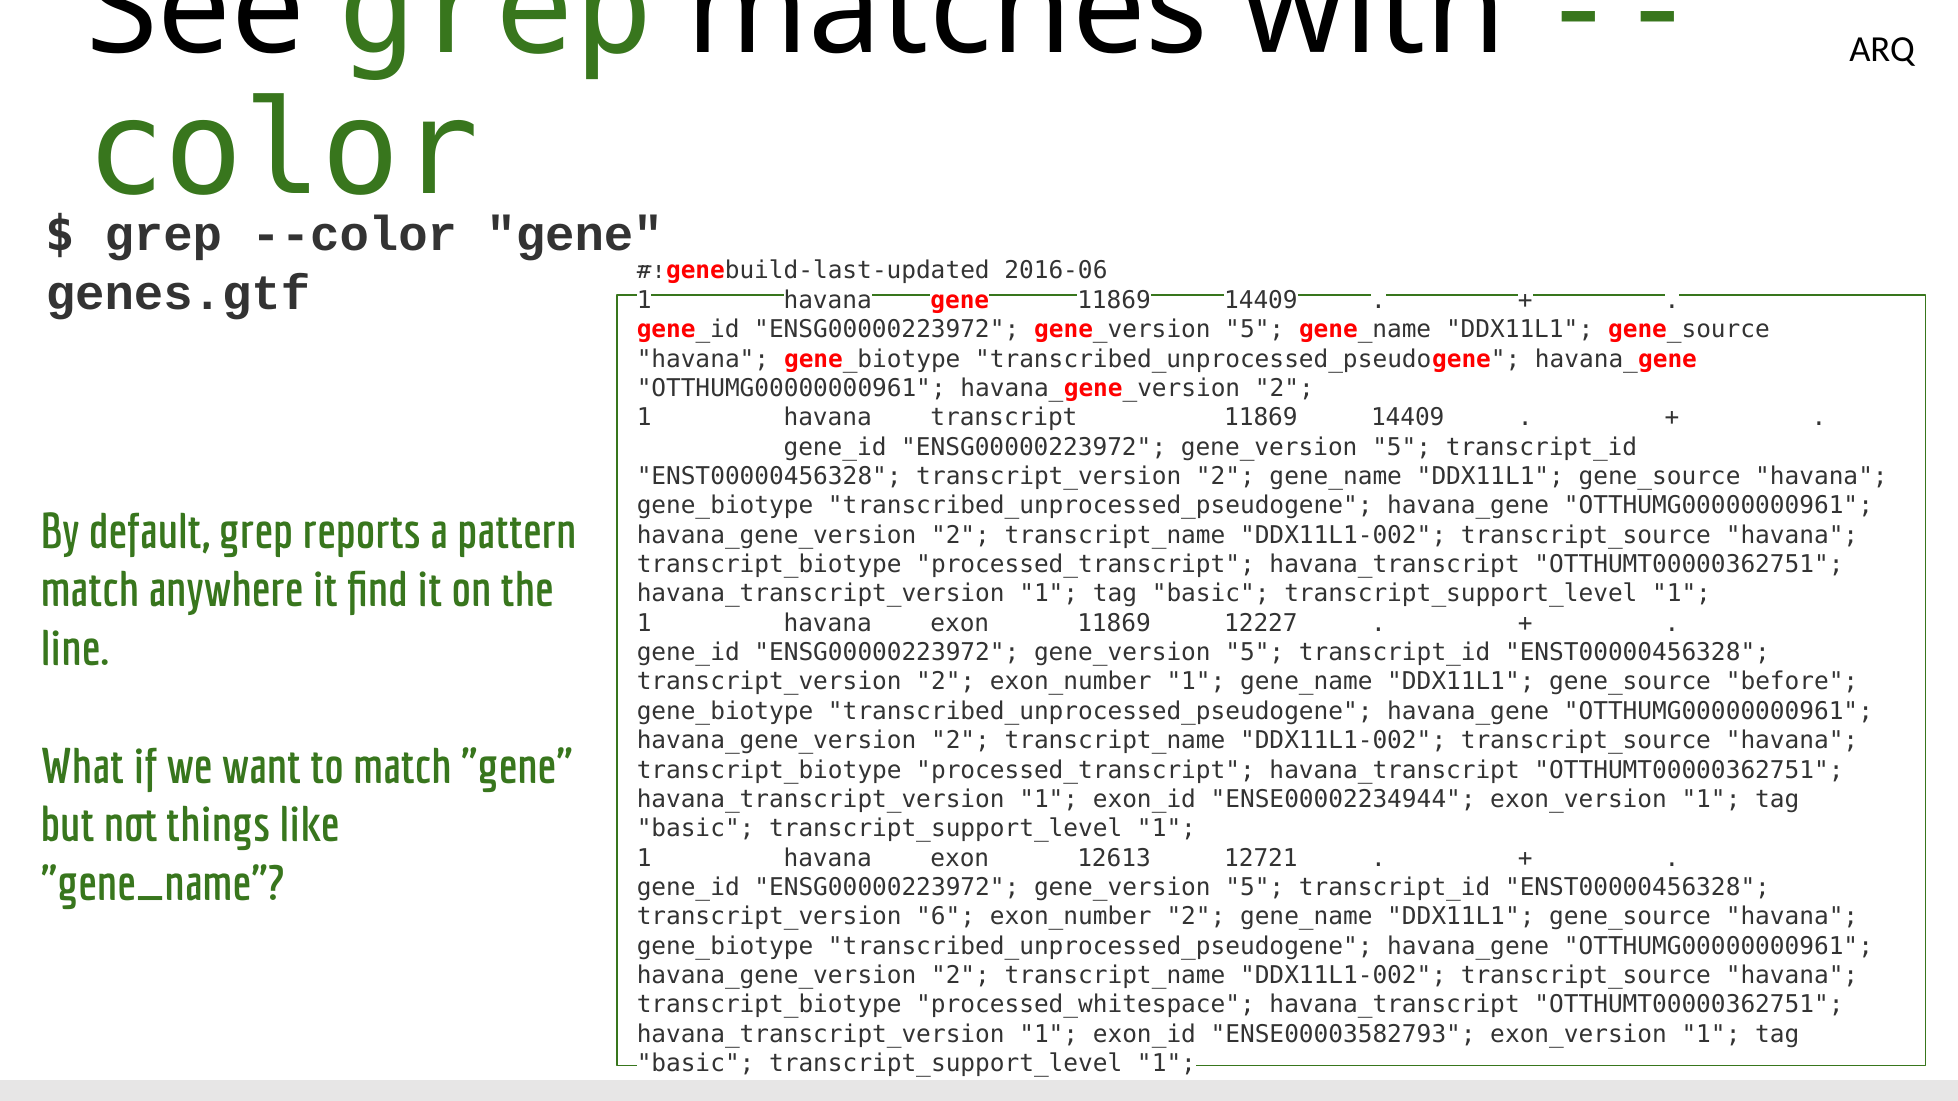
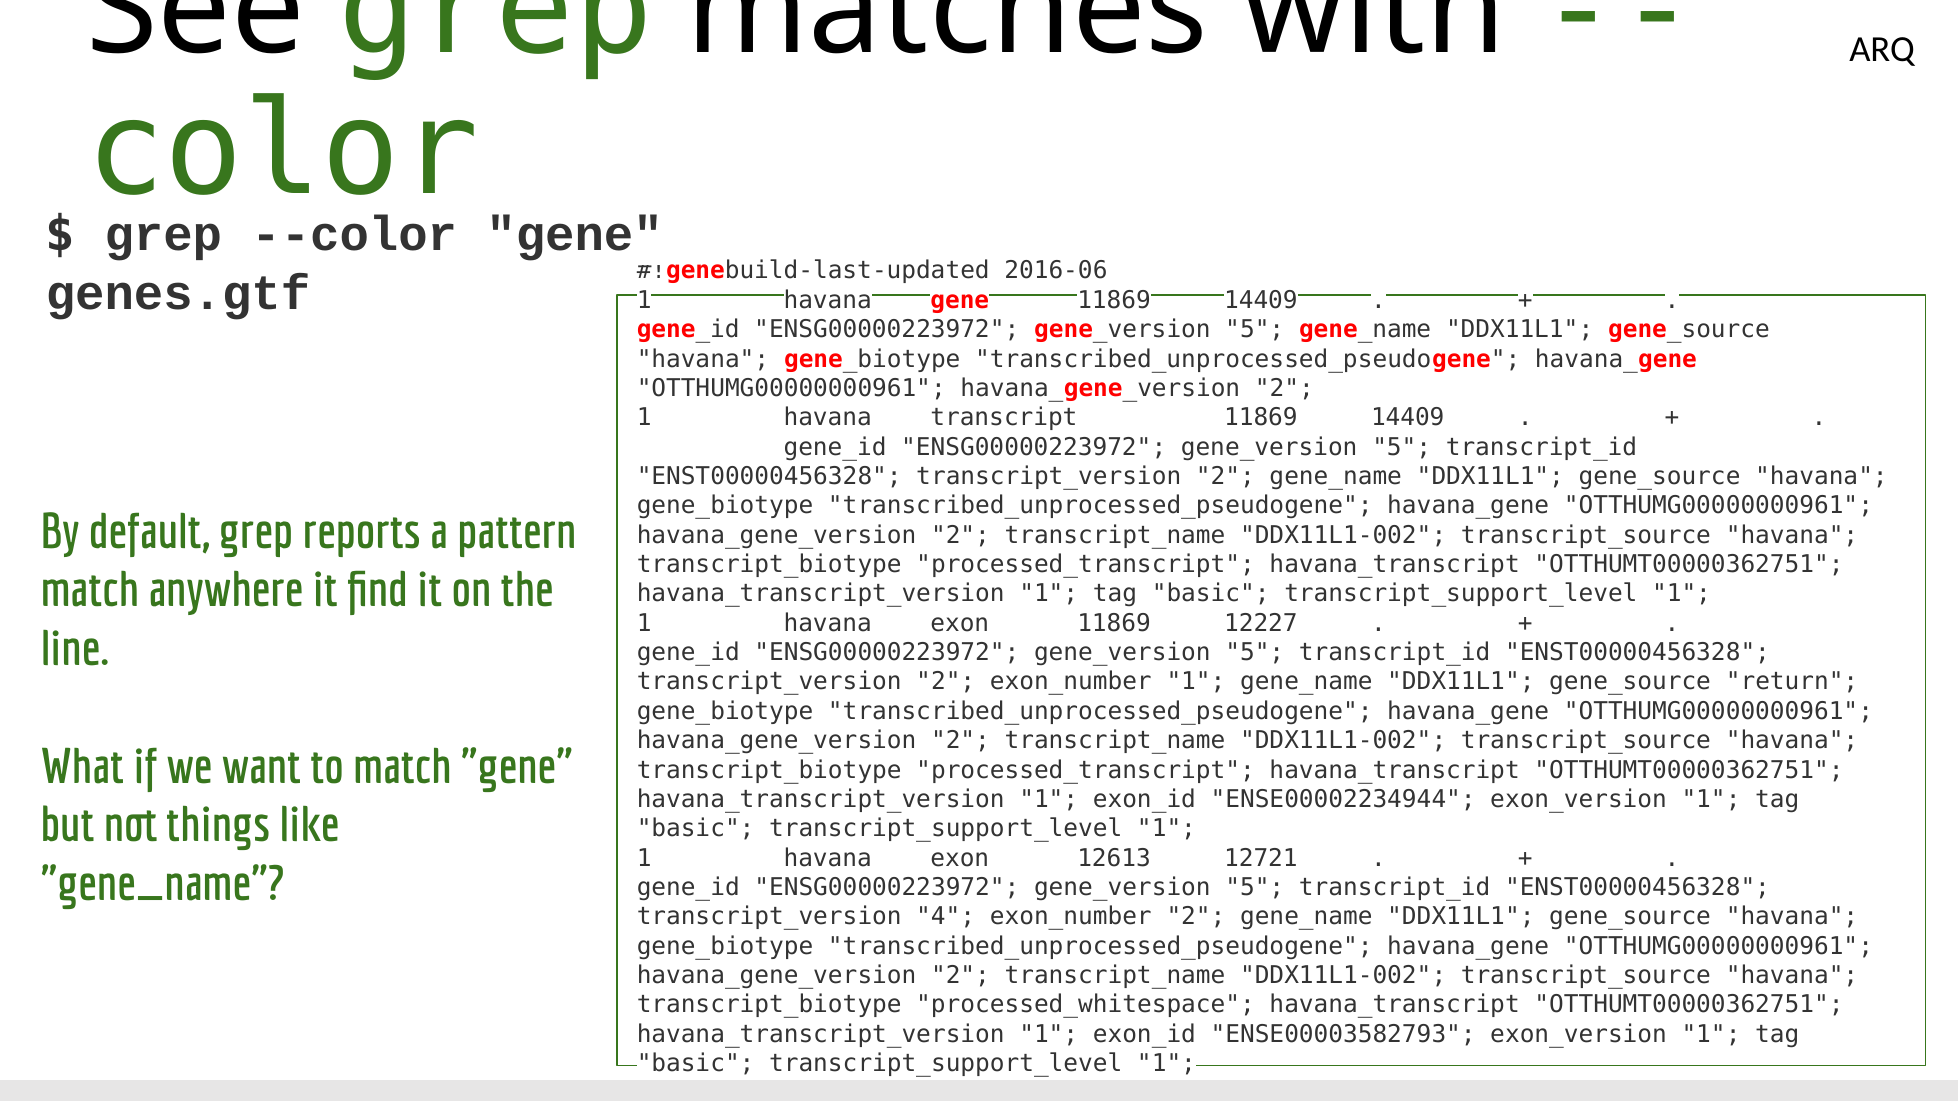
before: before -> return
6: 6 -> 4
